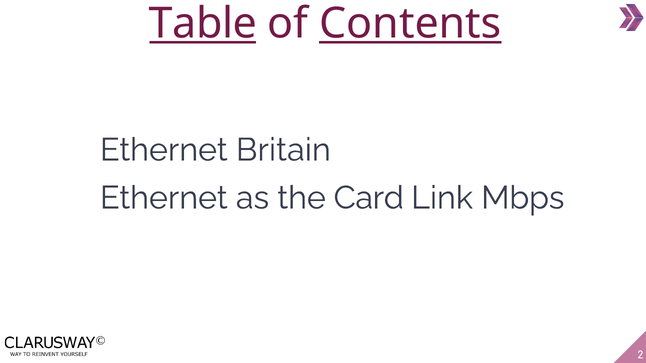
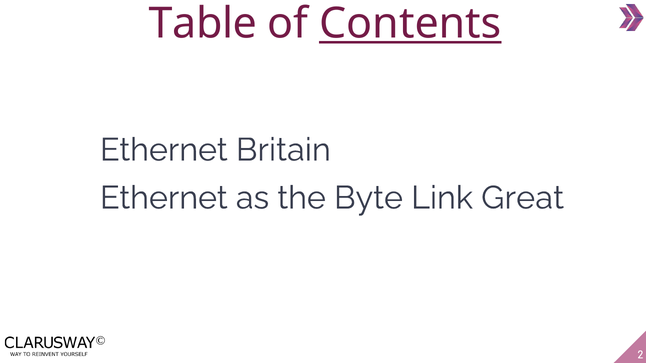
Table underline: present -> none
Card: Card -> Byte
Mbps: Mbps -> Great
